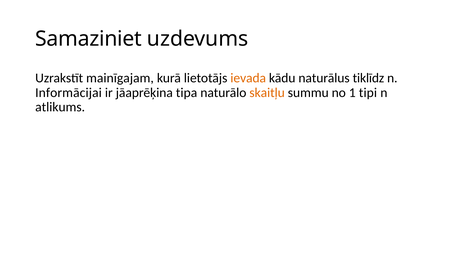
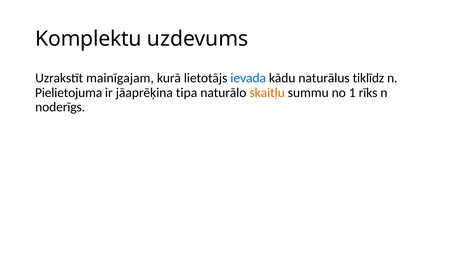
Samaziniet: Samaziniet -> Komplektu
ievada colour: orange -> blue
Informācijai: Informācijai -> Pielietojuma
tipi: tipi -> rīks
atlikums: atlikums -> noderīgs
